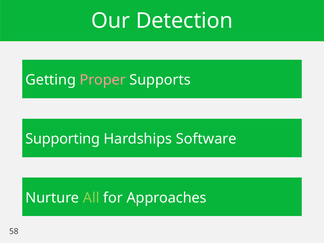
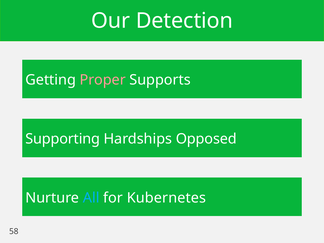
Software: Software -> Opposed
All colour: light green -> light blue
Approaches: Approaches -> Kubernetes
